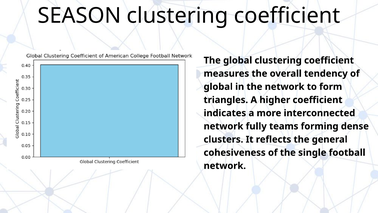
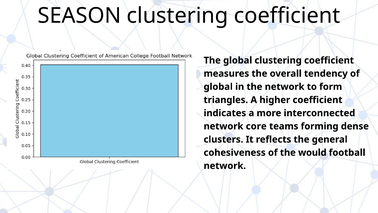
fully: fully -> core
single: single -> would
